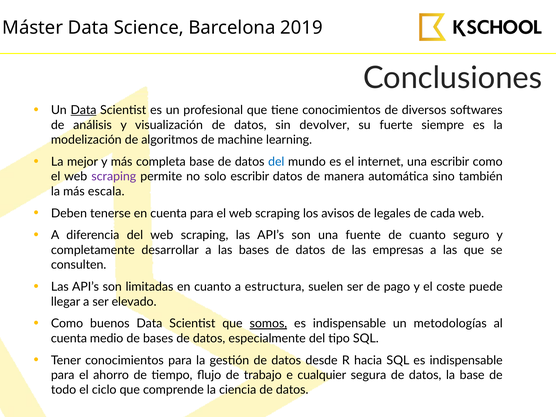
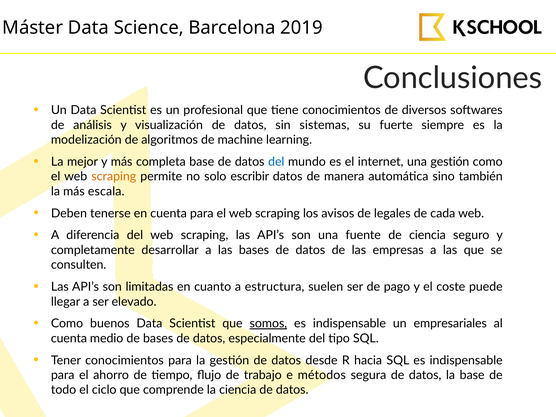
Data at (83, 110) underline: present -> none
devolver: devolver -> sistemas
una escribir: escribir -> gestión
scraping at (114, 177) colour: purple -> orange
de cuanto: cuanto -> ciencia
metodologías: metodologías -> empresariales
cualquier: cualquier -> métodos
